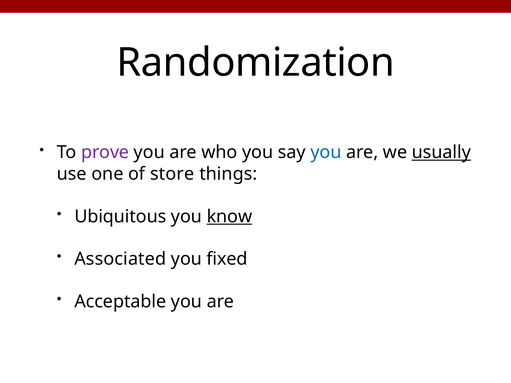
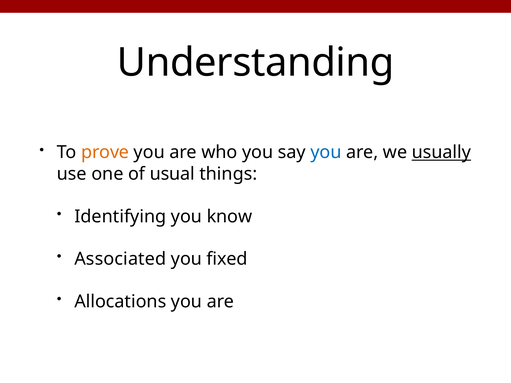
Randomization: Randomization -> Understanding
prove colour: purple -> orange
store: store -> usual
Ubiquitous: Ubiquitous -> Identifying
know underline: present -> none
Acceptable: Acceptable -> Allocations
